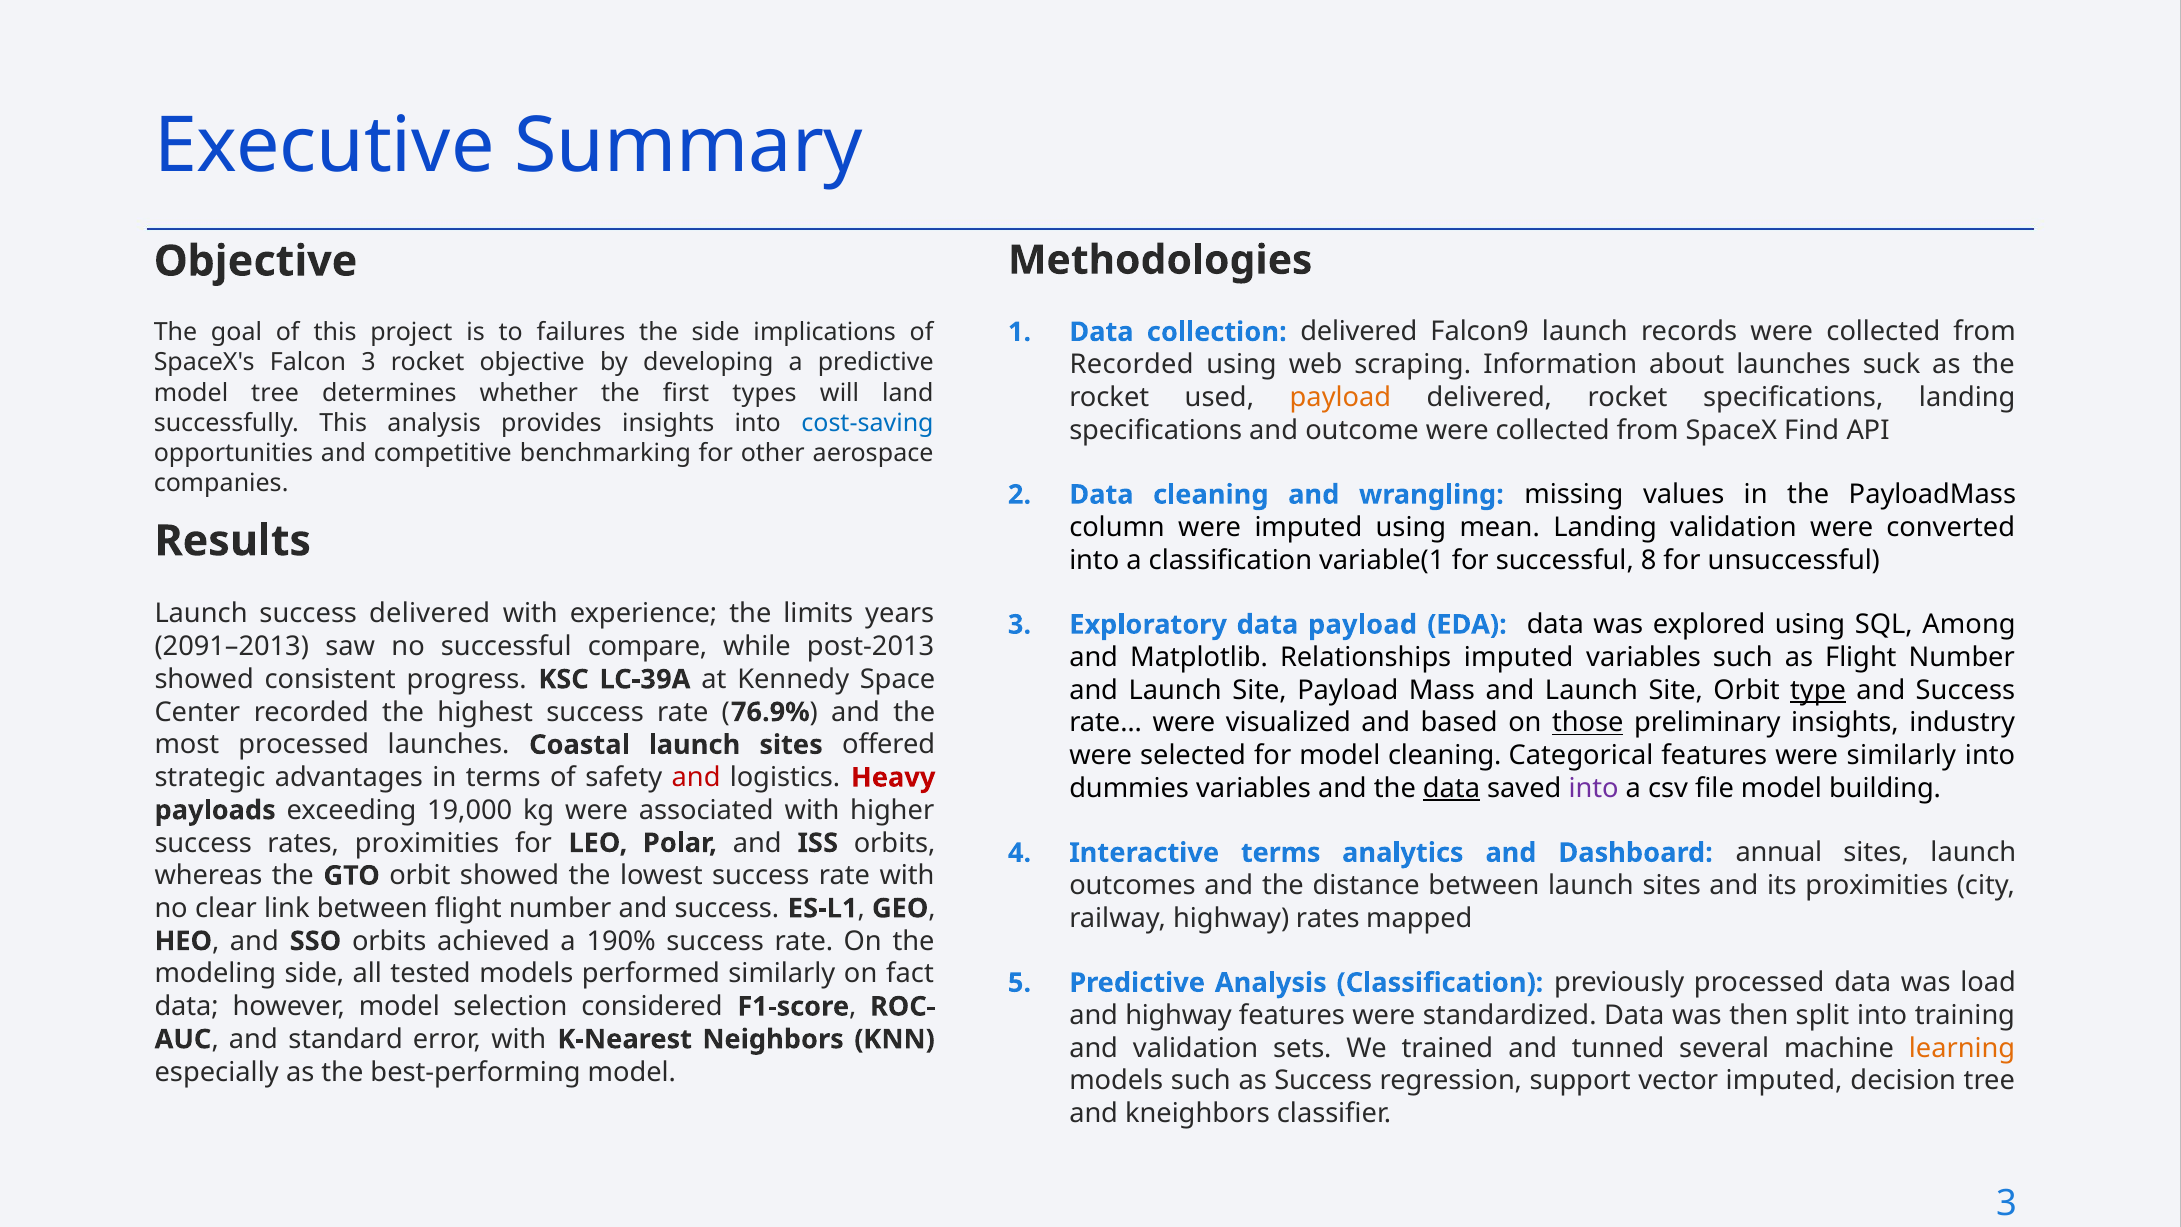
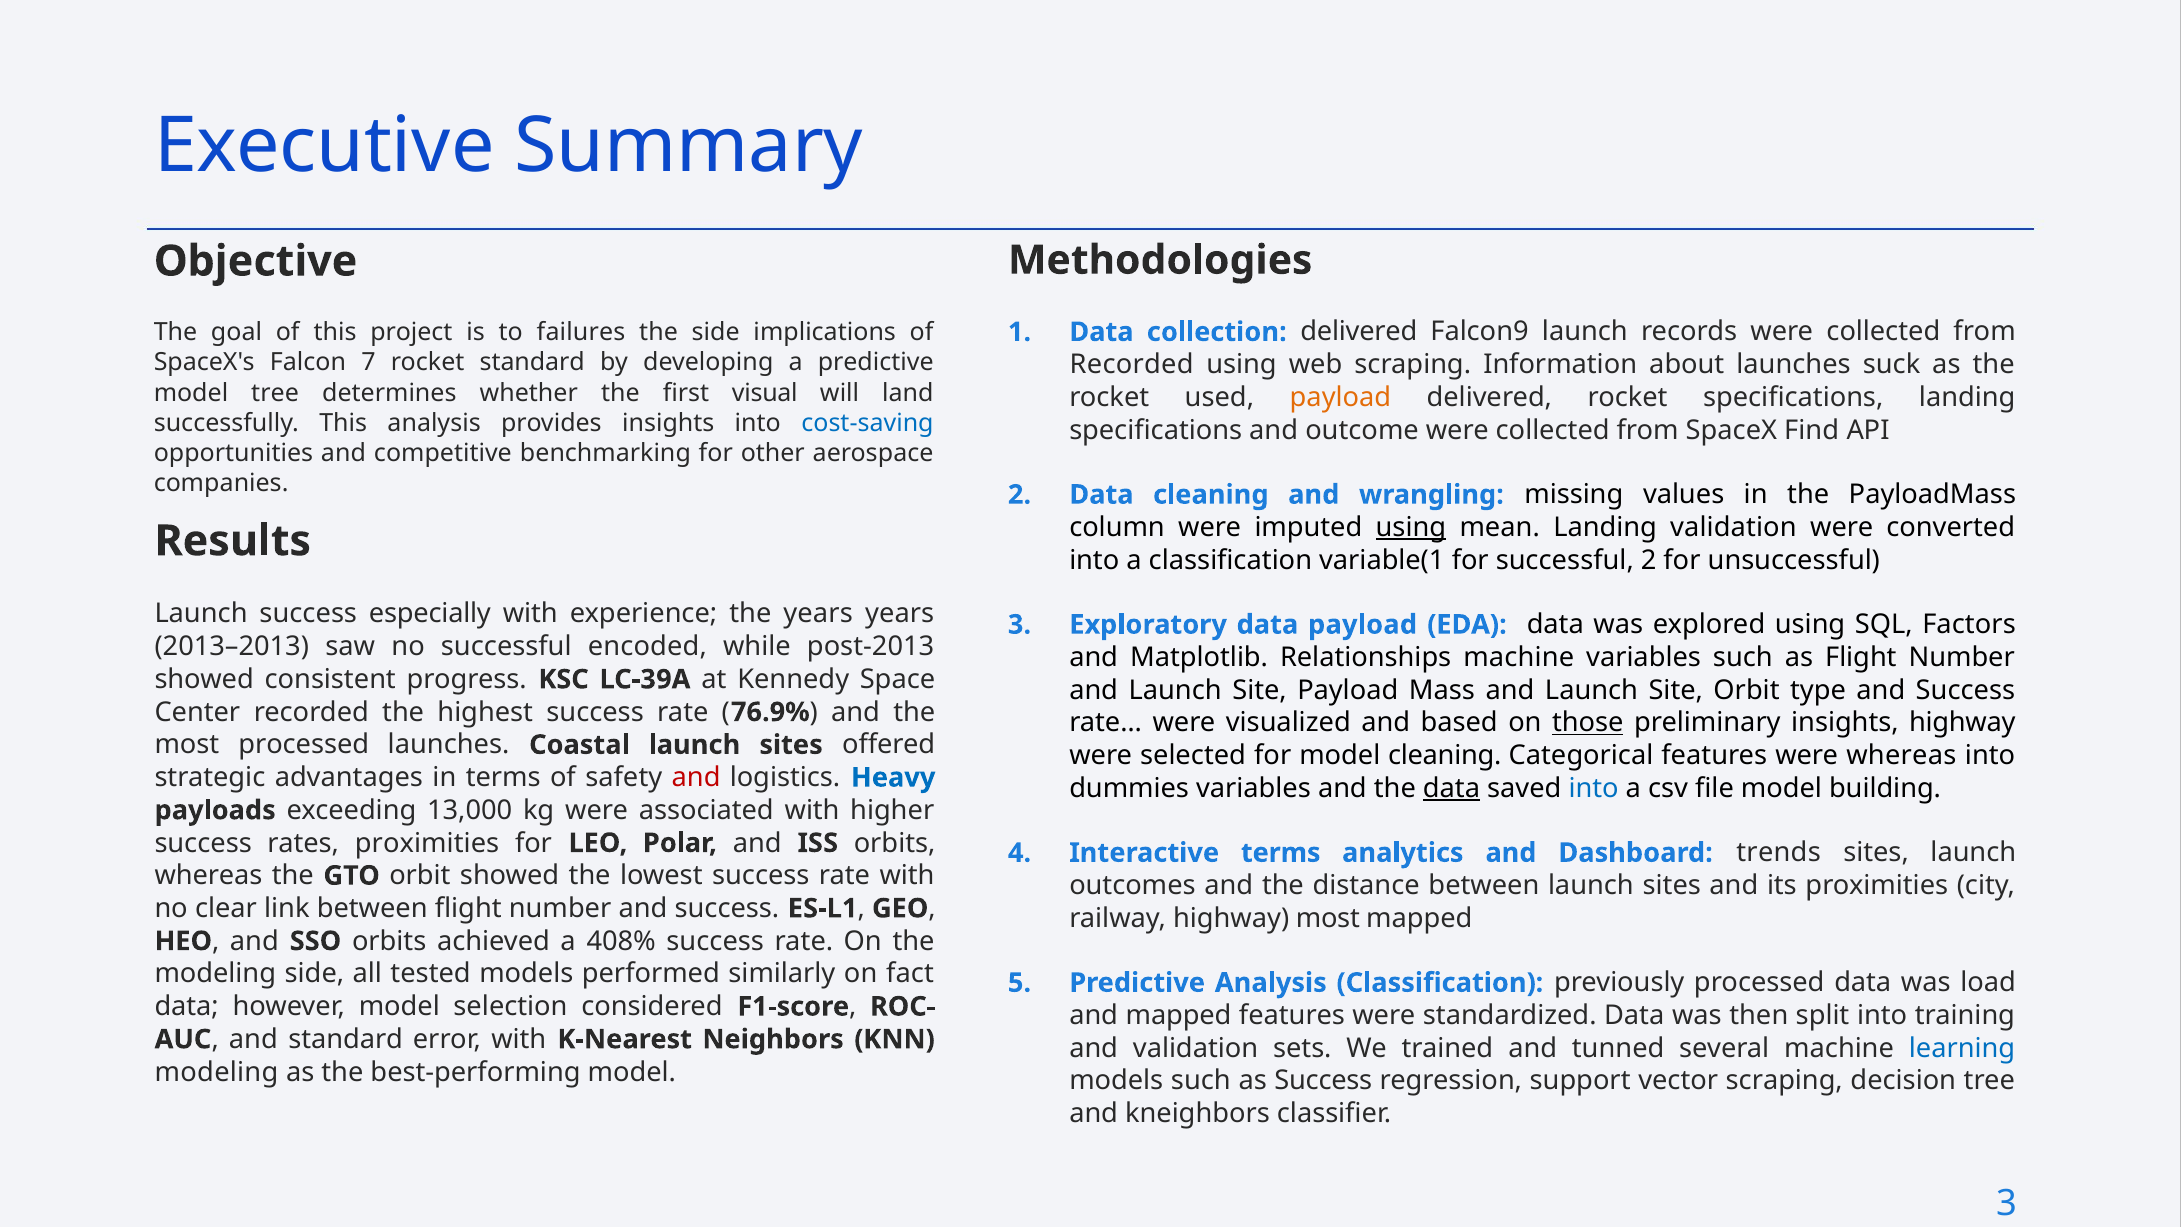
Falcon 3: 3 -> 7
rocket objective: objective -> standard
types: types -> visual
using at (1411, 527) underline: none -> present
successful 8: 8 -> 2
success delivered: delivered -> especially
the limits: limits -> years
Among: Among -> Factors
2091–2013: 2091–2013 -> 2013–2013
compare: compare -> encoded
Relationships imputed: imputed -> machine
type underline: present -> none
insights industry: industry -> highway
were similarly: similarly -> whereas
Heavy colour: red -> blue
into at (1594, 788) colour: purple -> blue
19,000: 19,000 -> 13,000
annual: annual -> trends
highway rates: rates -> most
190%: 190% -> 408%
and highway: highway -> mapped
learning colour: orange -> blue
especially at (217, 1072): especially -> modeling
vector imputed: imputed -> scraping
